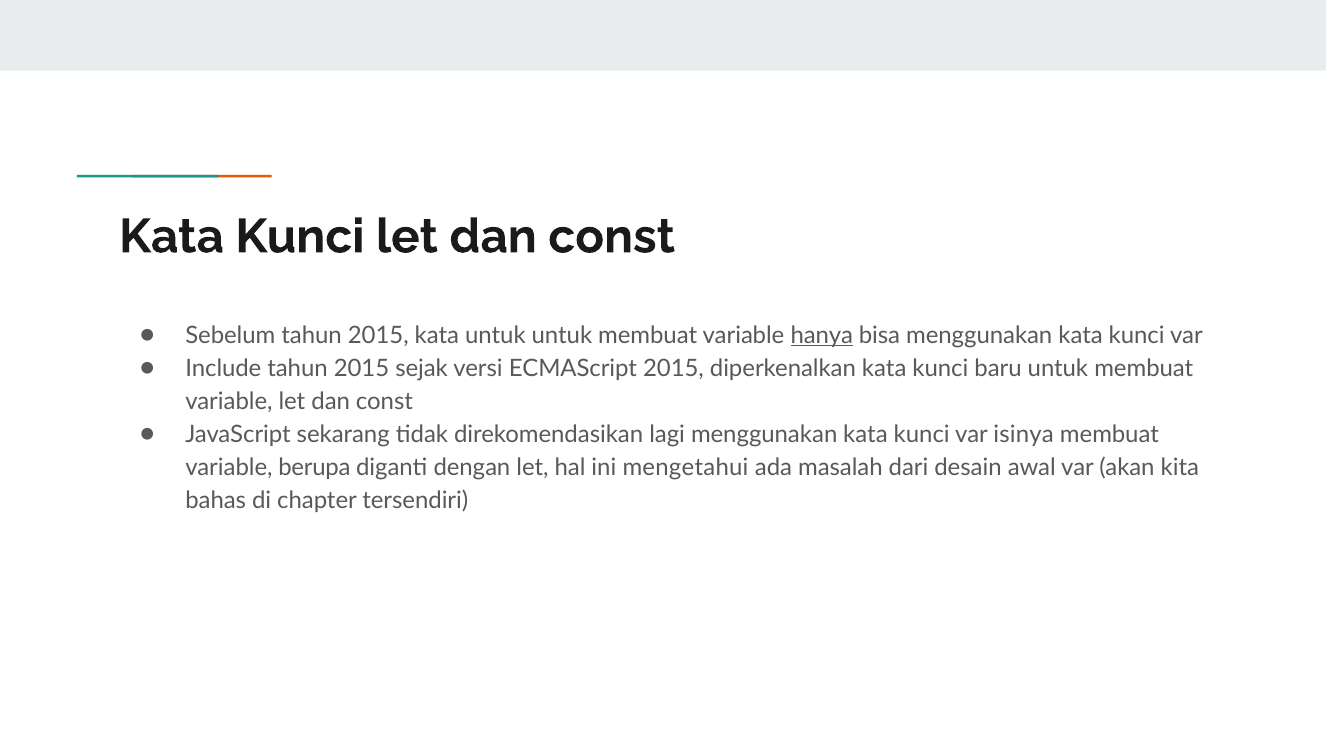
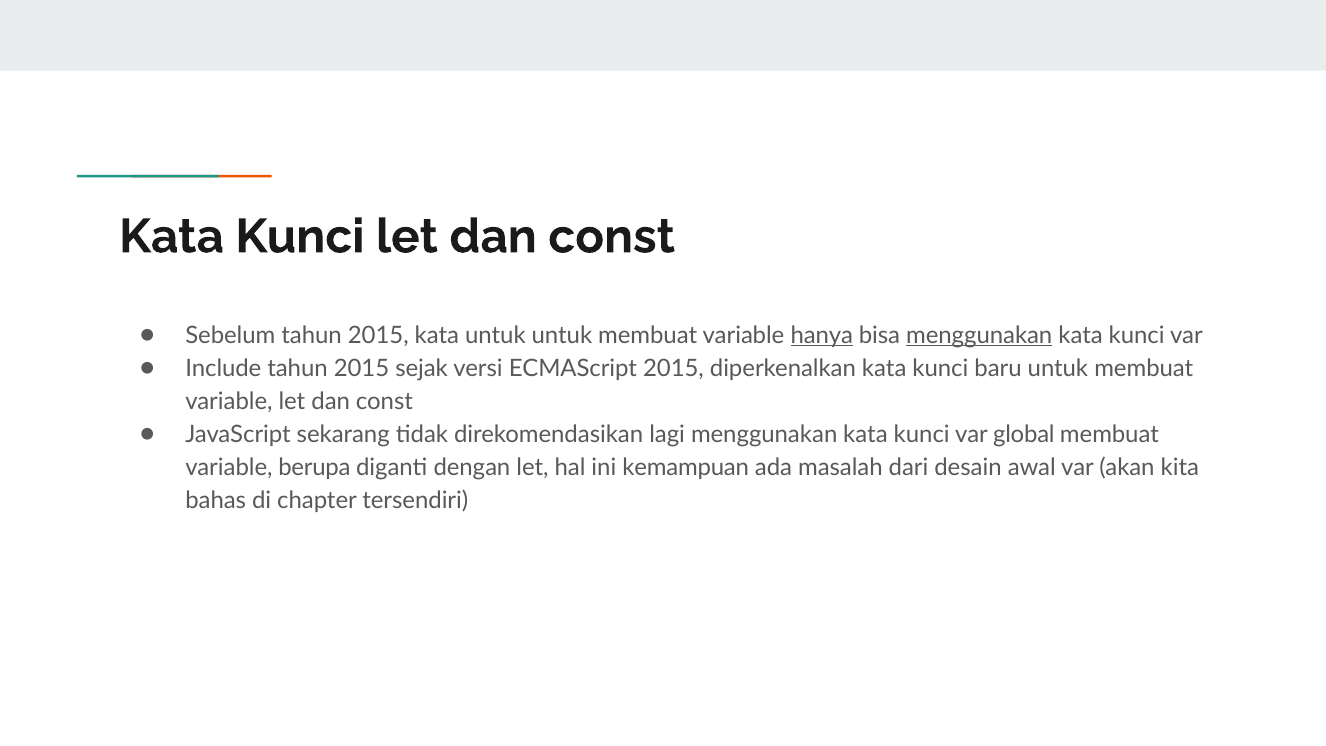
menggunakan at (979, 335) underline: none -> present
isinya: isinya -> global
mengetahui: mengetahui -> kemampuan
